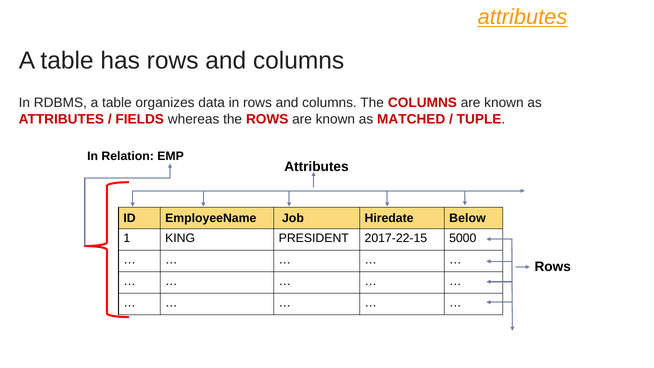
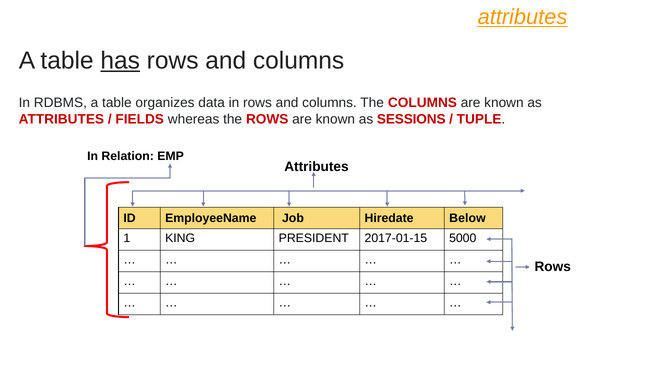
has underline: none -> present
MATCHED: MATCHED -> SESSIONS
2017-22-15: 2017-22-15 -> 2017-01-15
